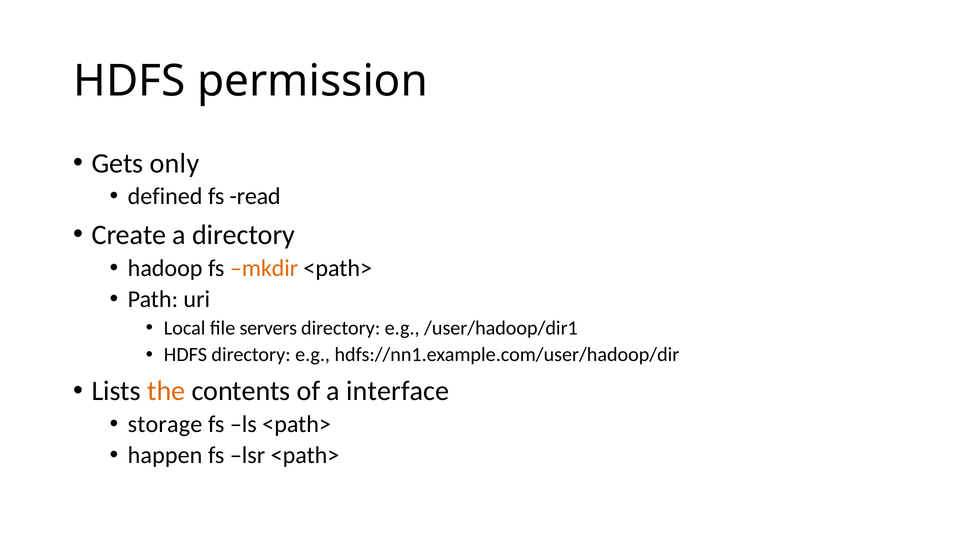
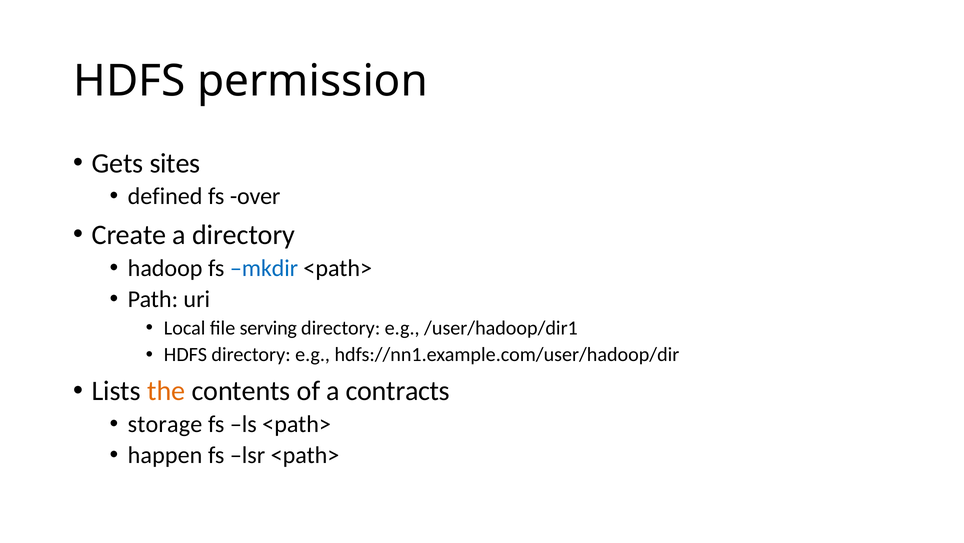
only: only -> sites
read: read -> over
mkdir colour: orange -> blue
servers: servers -> serving
interface: interface -> contracts
